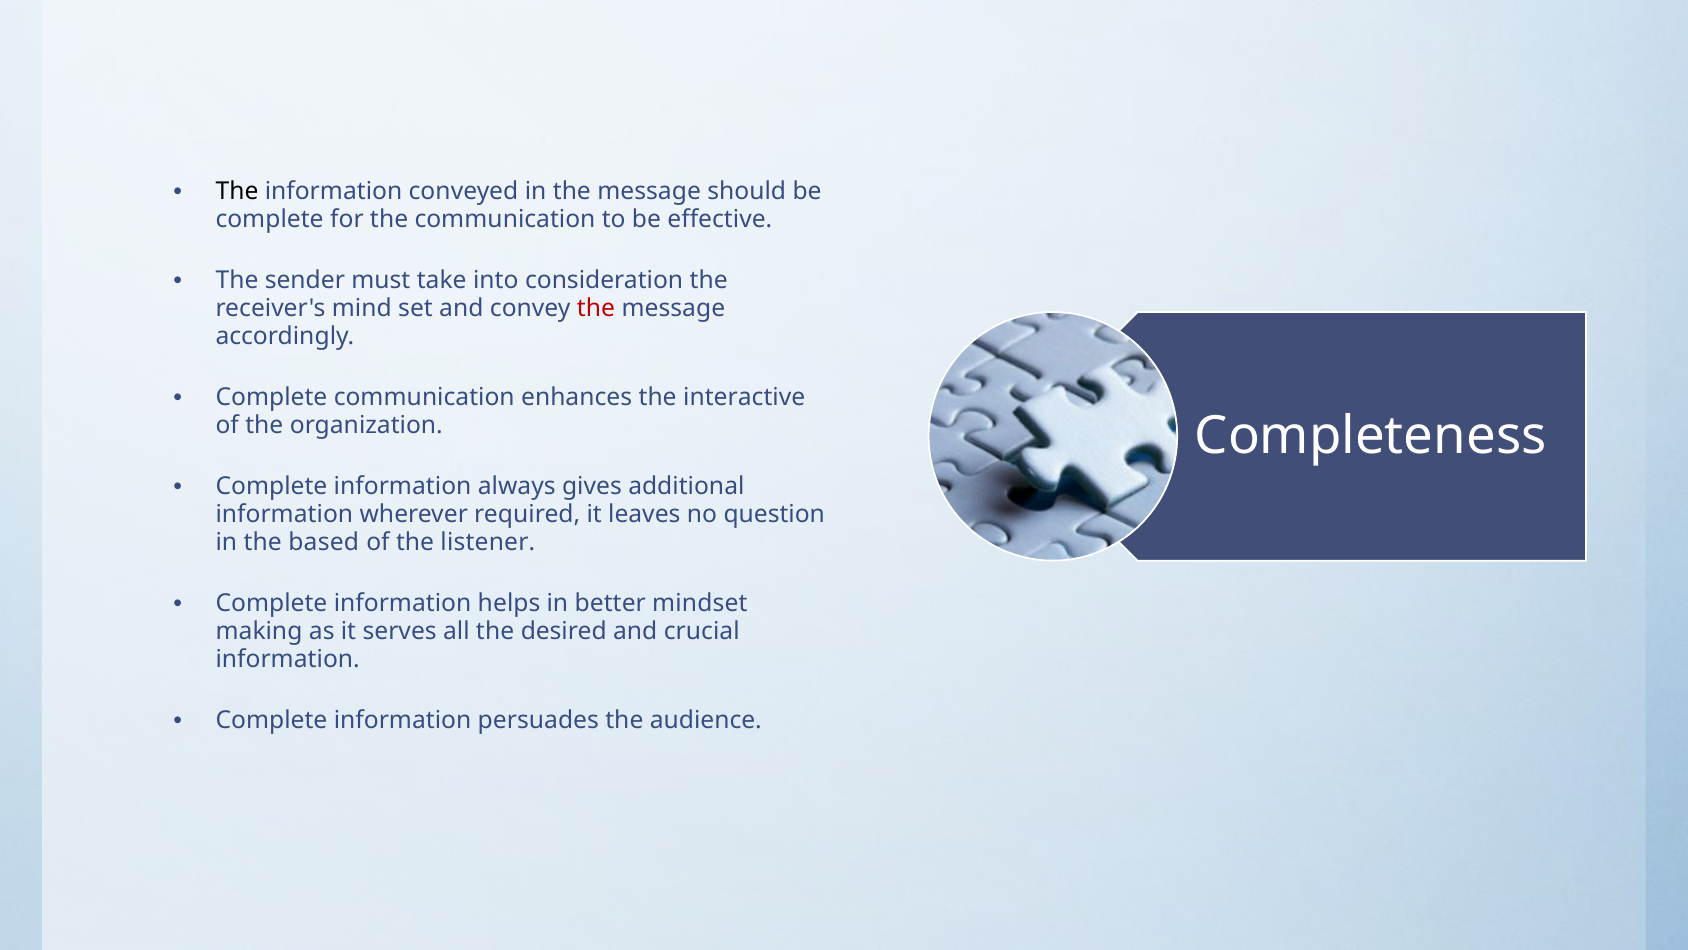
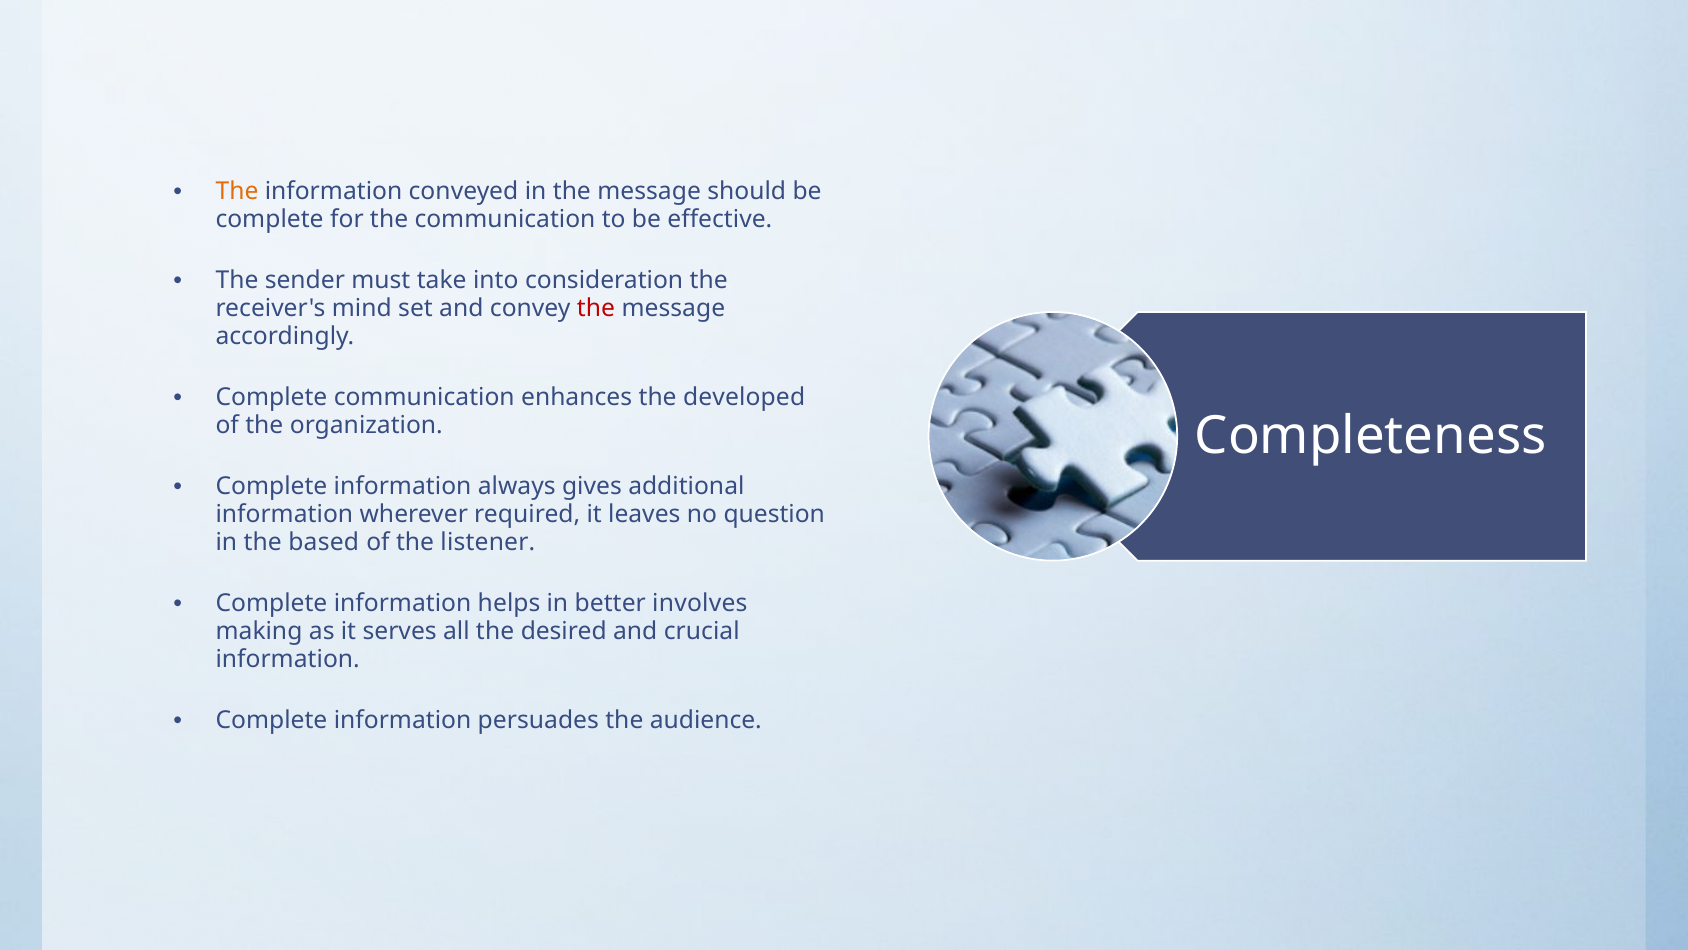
The at (237, 192) colour: black -> orange
interactive: interactive -> developed
mindset: mindset -> involves
